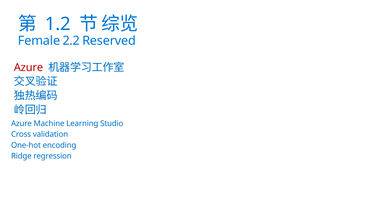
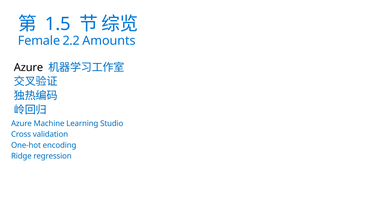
1.2: 1.2 -> 1.5
Reserved: Reserved -> Amounts
Azure at (28, 68) colour: red -> black
